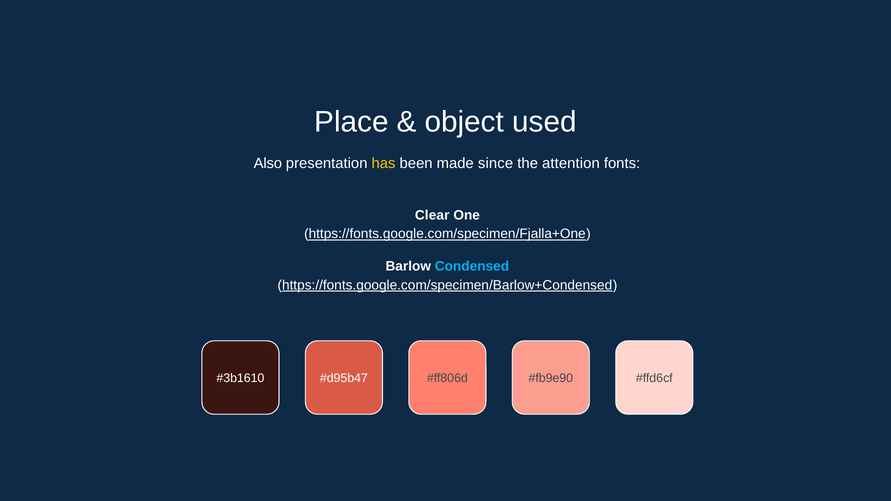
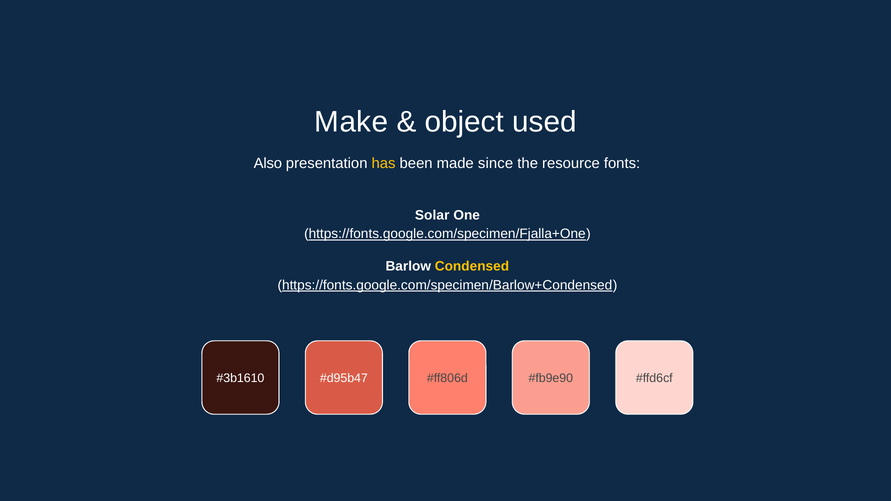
Place: Place -> Make
attention: attention -> resource
Clear: Clear -> Solar
Condensed colour: light blue -> yellow
